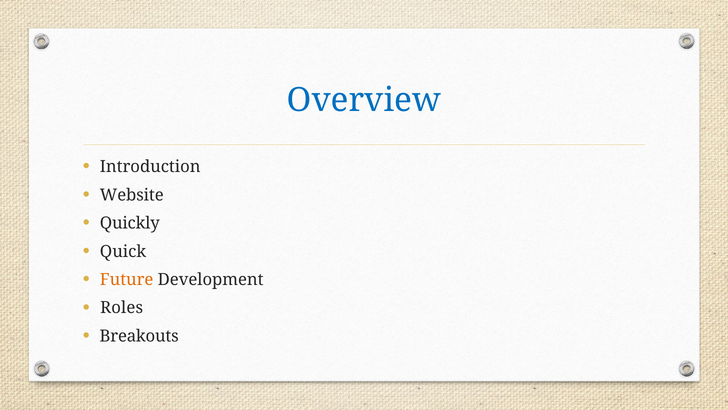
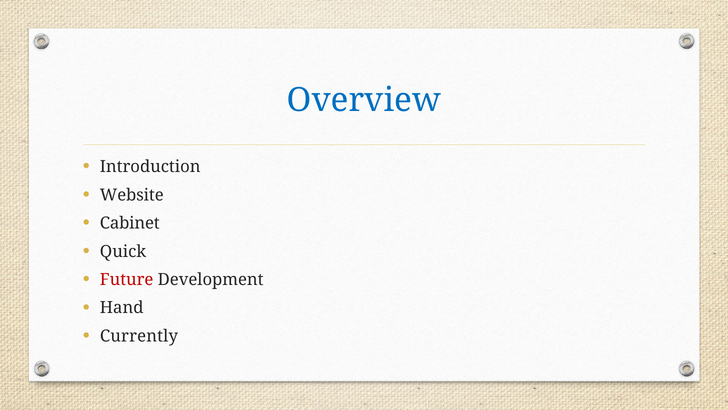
Quickly: Quickly -> Cabinet
Future colour: orange -> red
Roles: Roles -> Hand
Breakouts: Breakouts -> Currently
